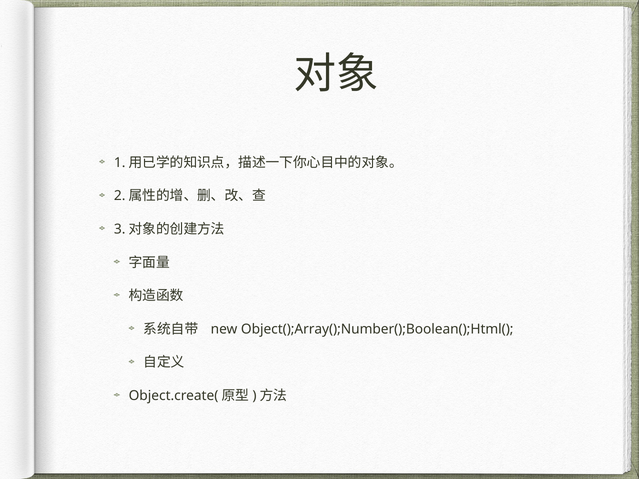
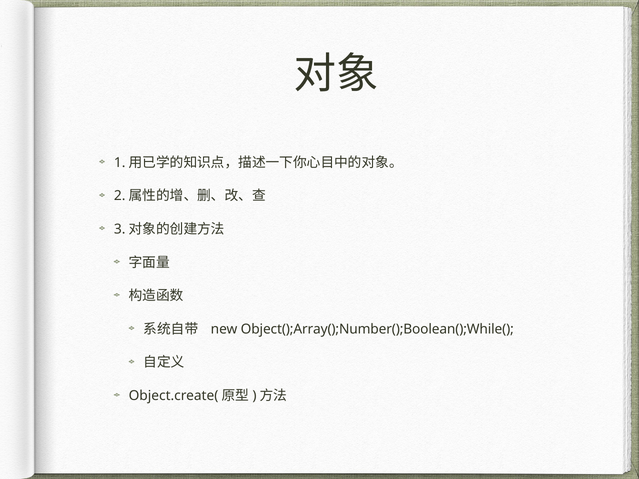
Object();Array();Number();Boolean();Html(: Object();Array();Number();Boolean();Html( -> Object();Array();Number();Boolean();While(
